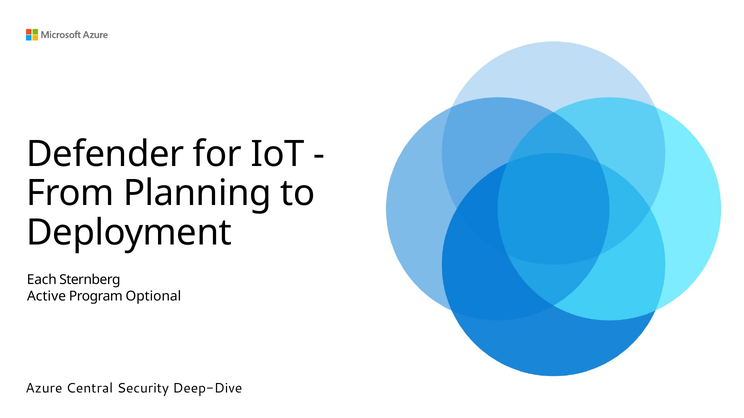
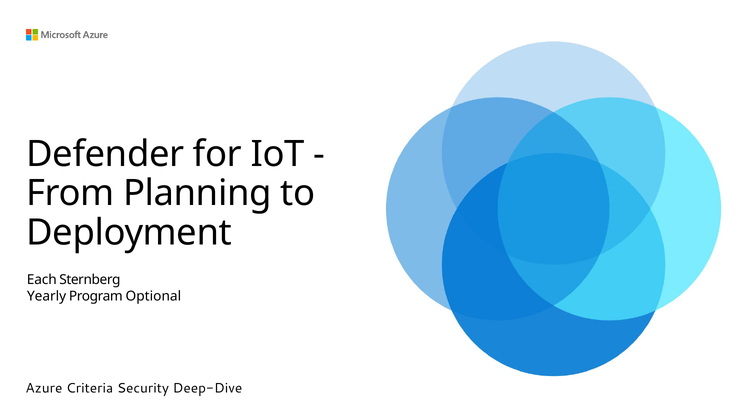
Active: Active -> Yearly
Central: Central -> Criteria
